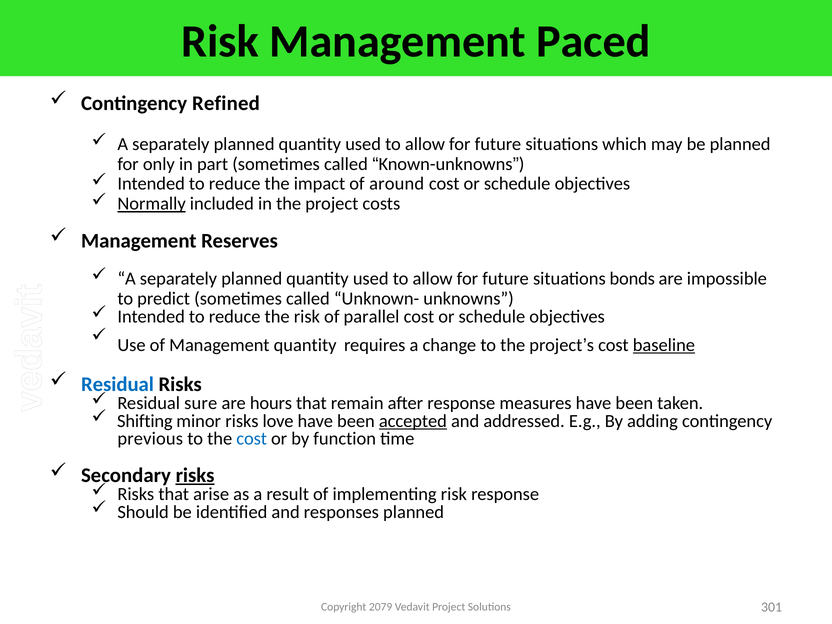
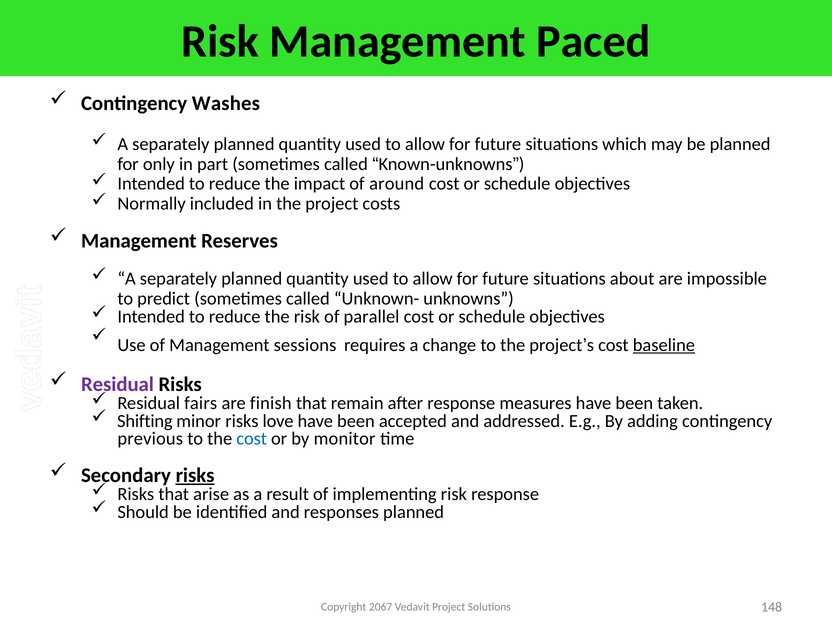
Refined: Refined -> Washes
Normally underline: present -> none
bonds: bonds -> about
Management quantity: quantity -> sessions
Residual at (117, 384) colour: blue -> purple
sure: sure -> fairs
hours: hours -> finish
accepted underline: present -> none
function: function -> monitor
2079: 2079 -> 2067
301: 301 -> 148
